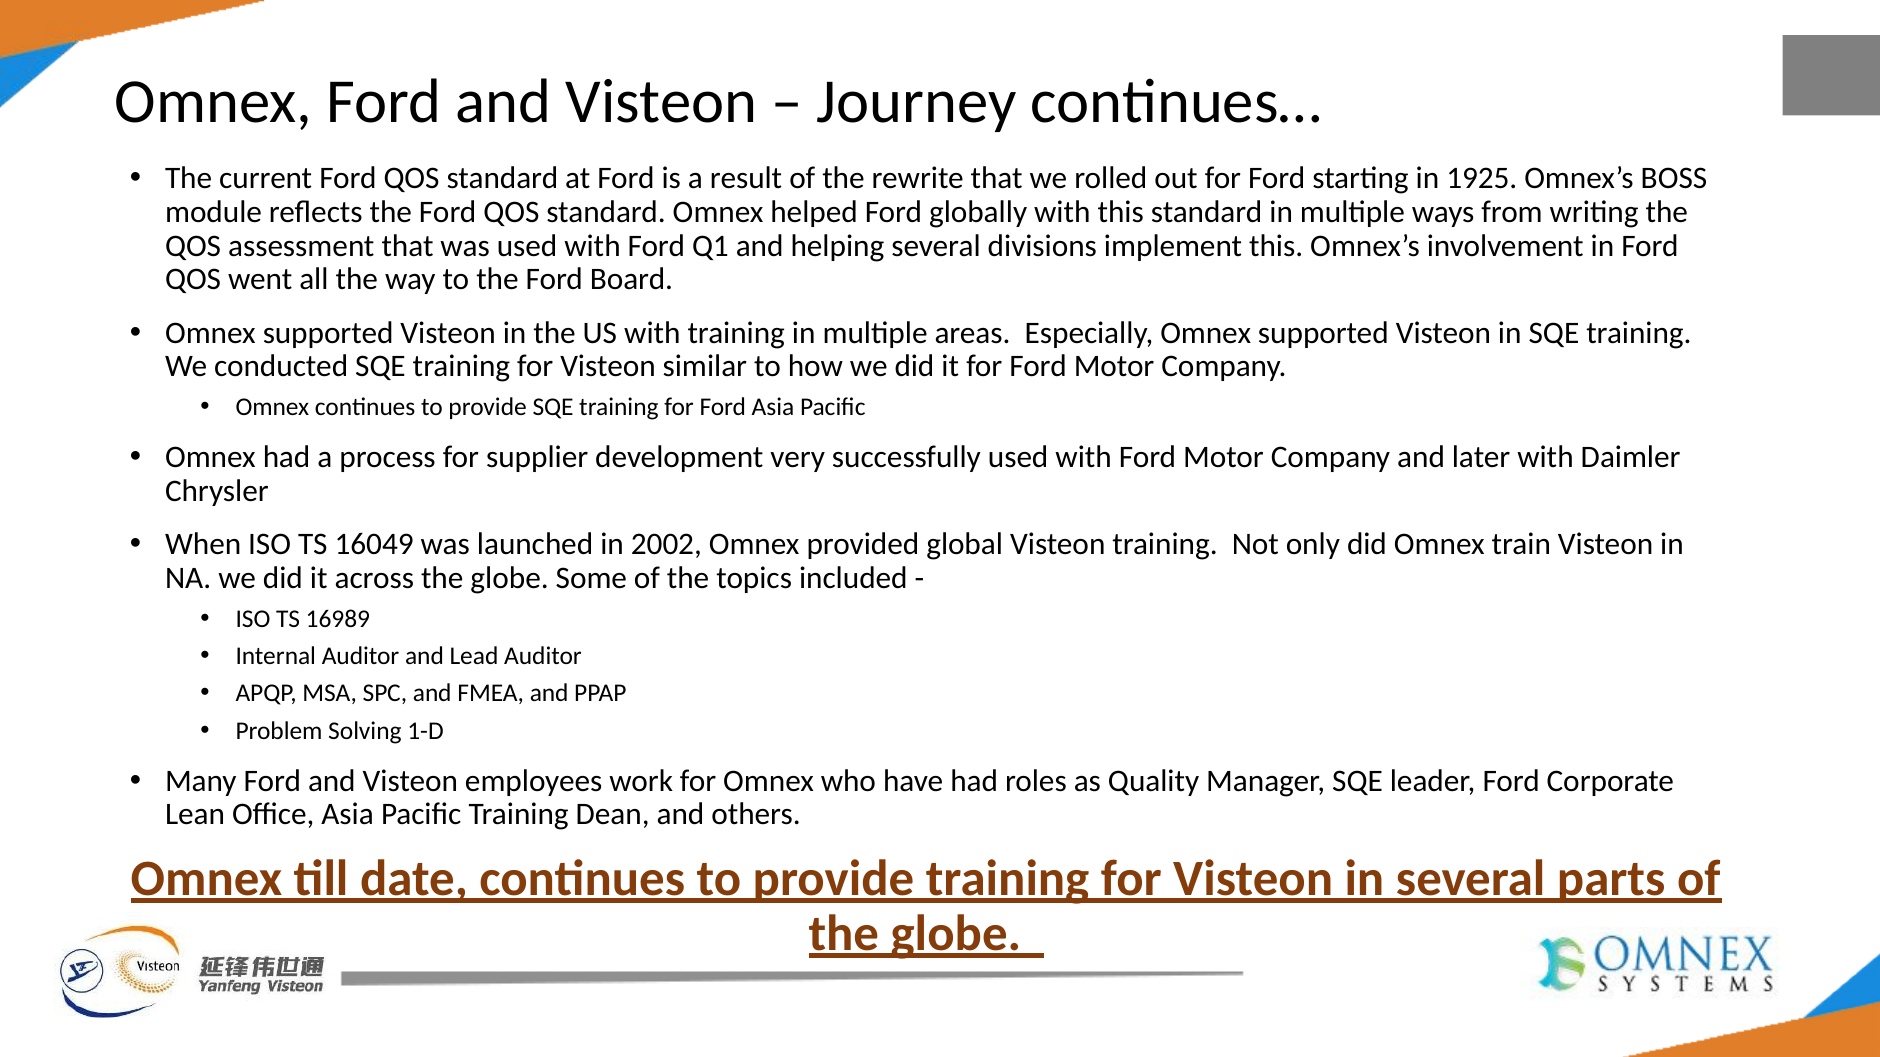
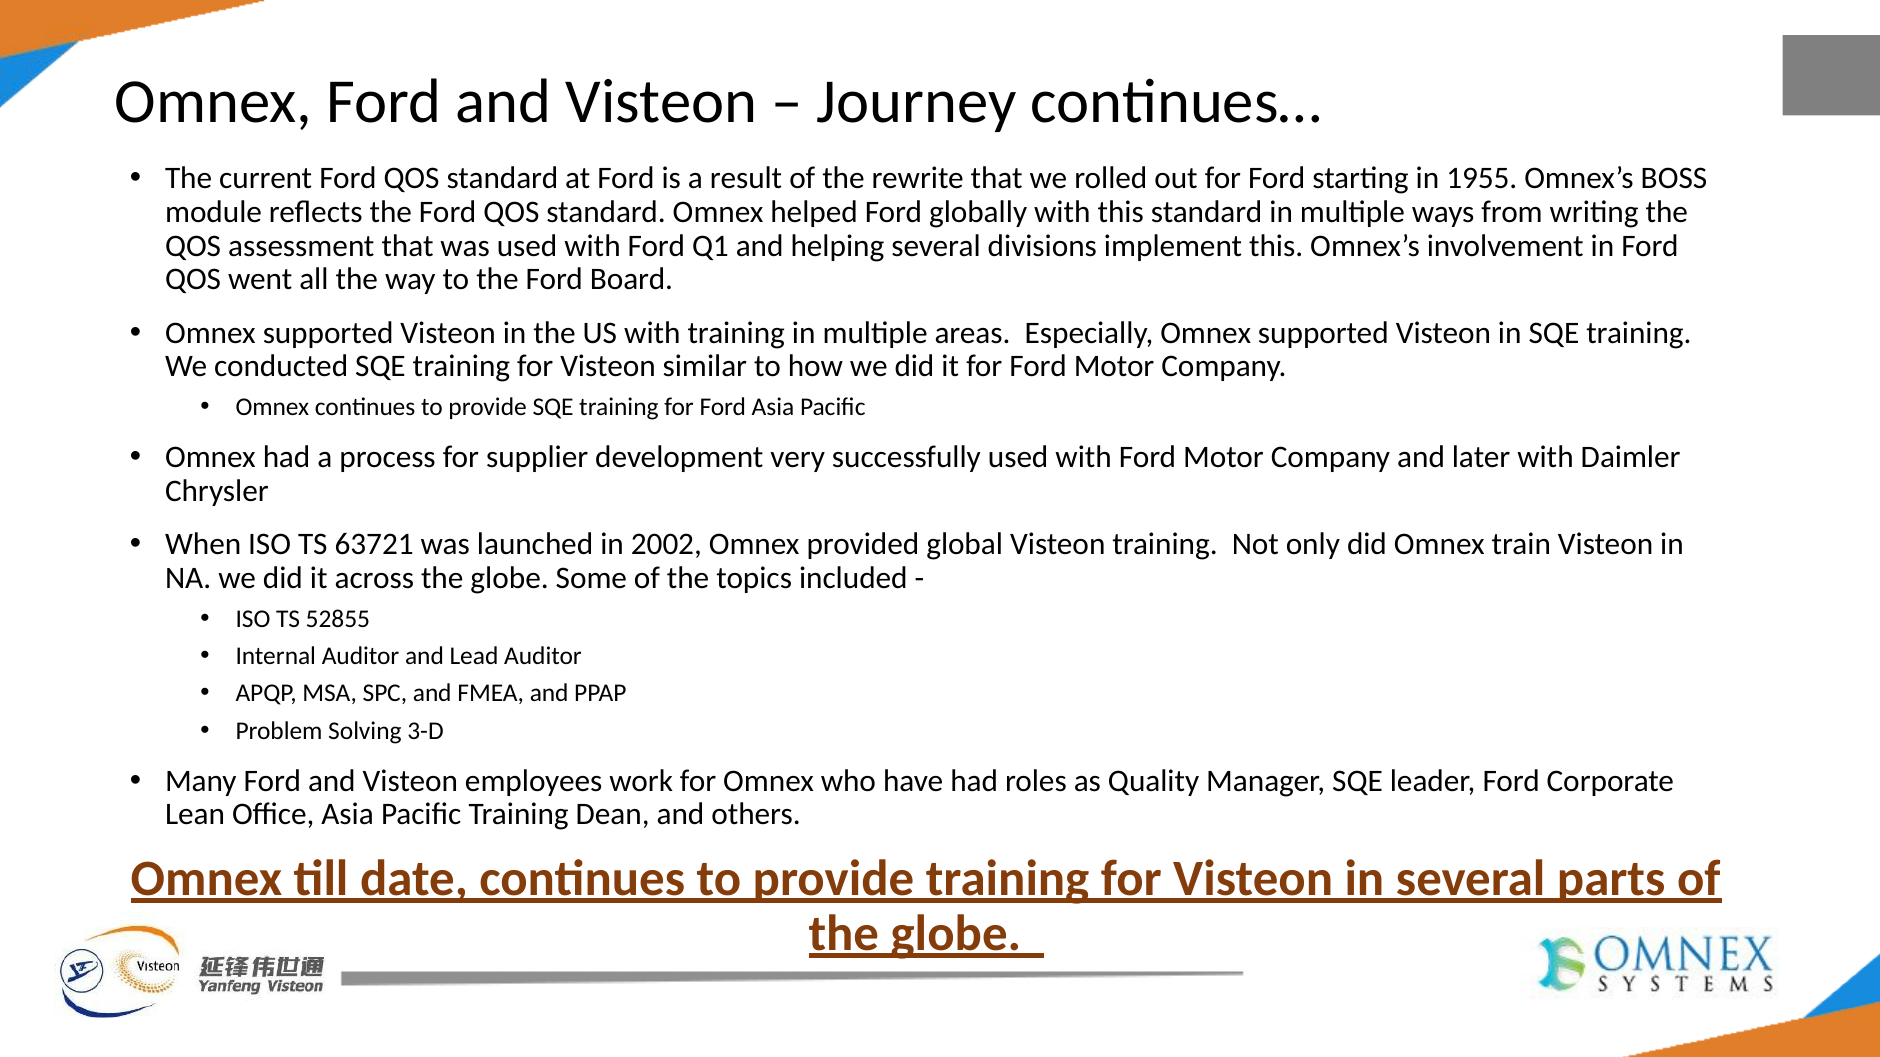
1925: 1925 -> 1955
16049: 16049 -> 63721
16989: 16989 -> 52855
1-D: 1-D -> 3-D
